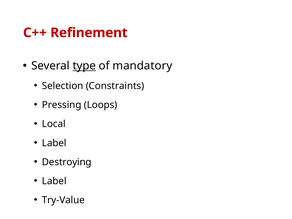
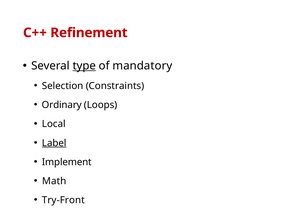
Pressing: Pressing -> Ordinary
Label at (54, 143) underline: none -> present
Destroying: Destroying -> Implement
Label at (54, 181): Label -> Math
Try-Value: Try-Value -> Try-Front
